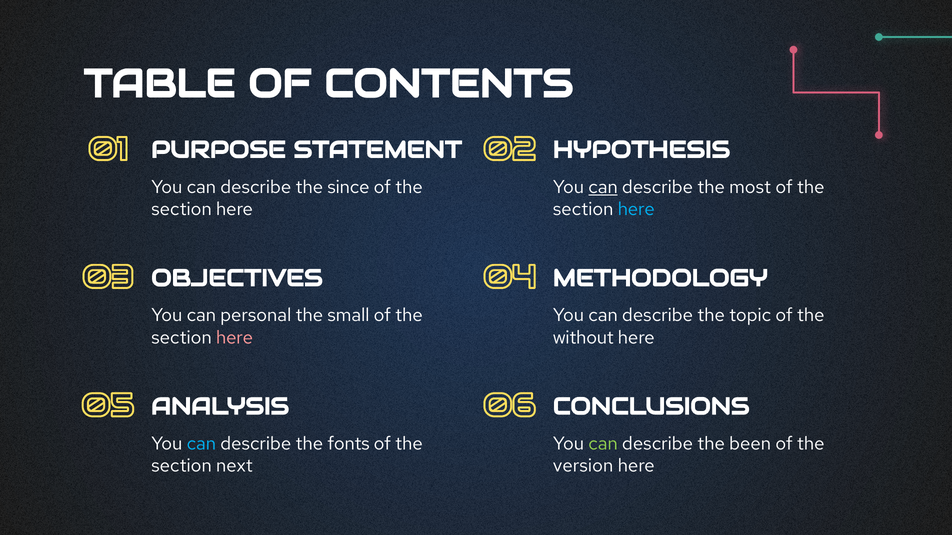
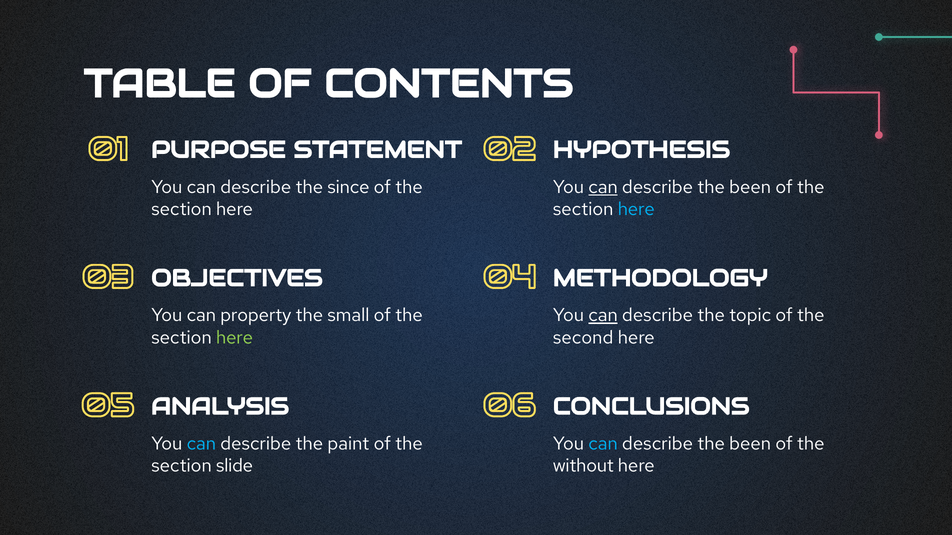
most at (750, 187): most -> been
personal: personal -> property
can at (603, 316) underline: none -> present
here at (235, 338) colour: pink -> light green
without: without -> second
fonts: fonts -> paint
can at (603, 444) colour: light green -> light blue
next: next -> slide
version: version -> without
